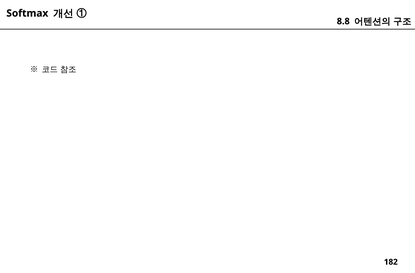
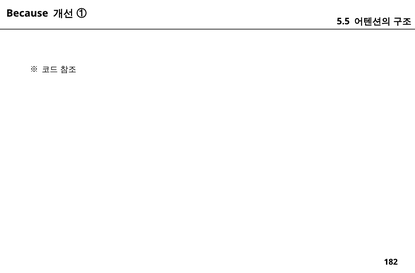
Softmax: Softmax -> Because
8.8: 8.8 -> 5.5
